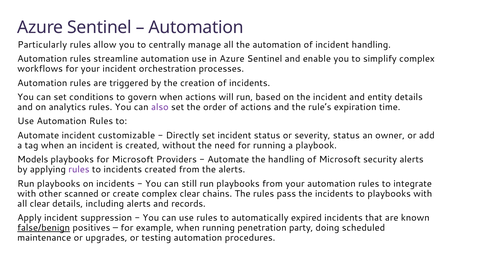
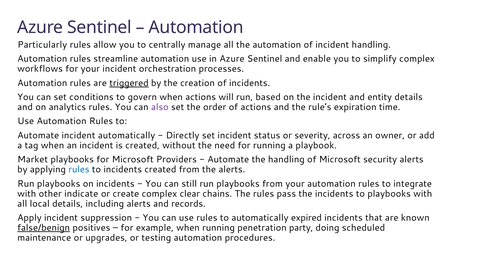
triggered underline: none -> present
incident customizable: customizable -> automatically
severity status: status -> across
Models: Models -> Market
rules at (79, 170) colour: purple -> blue
scanned: scanned -> indicate
all clear: clear -> local
